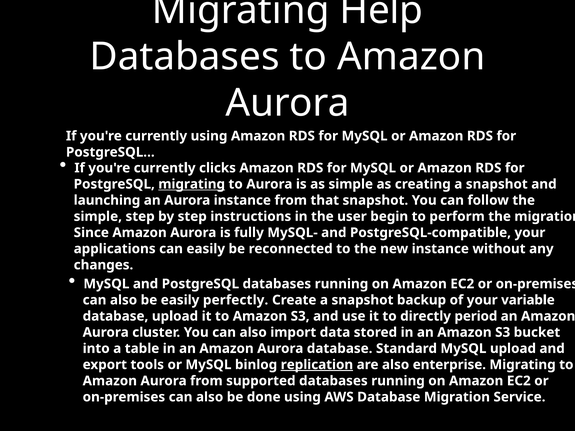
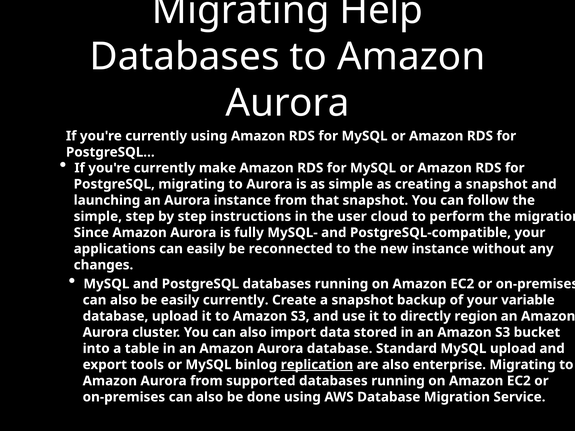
clicks: clicks -> make
migrating at (192, 184) underline: present -> none
begin: begin -> cloud
easily perfectly: perfectly -> currently
period: period -> region
